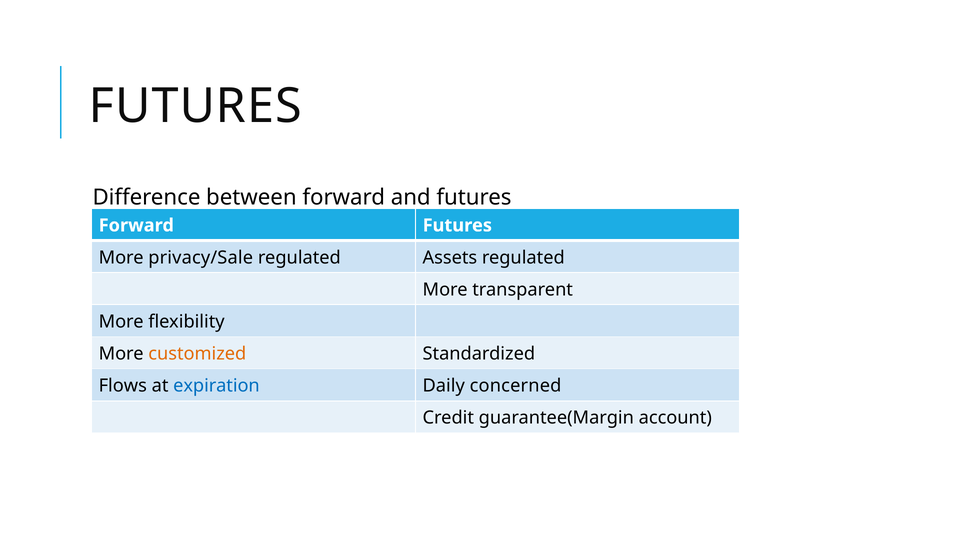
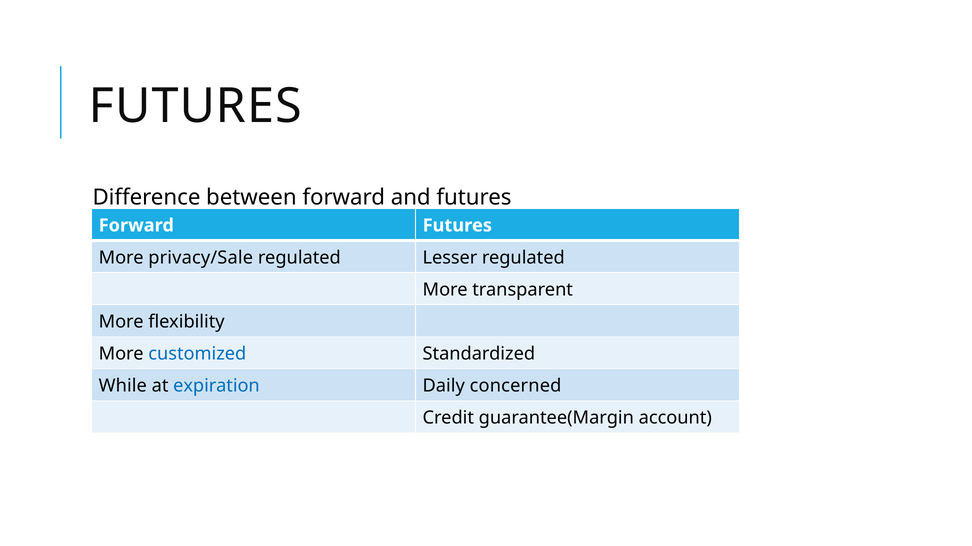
Assets: Assets -> Lesser
customized colour: orange -> blue
Flows: Flows -> While
